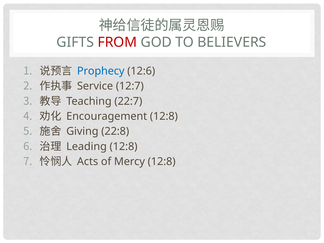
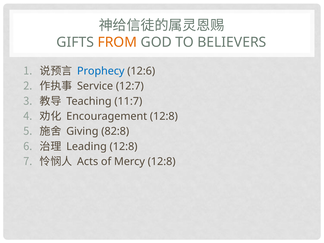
FROM colour: red -> orange
22:7: 22:7 -> 11:7
22:8: 22:8 -> 82:8
